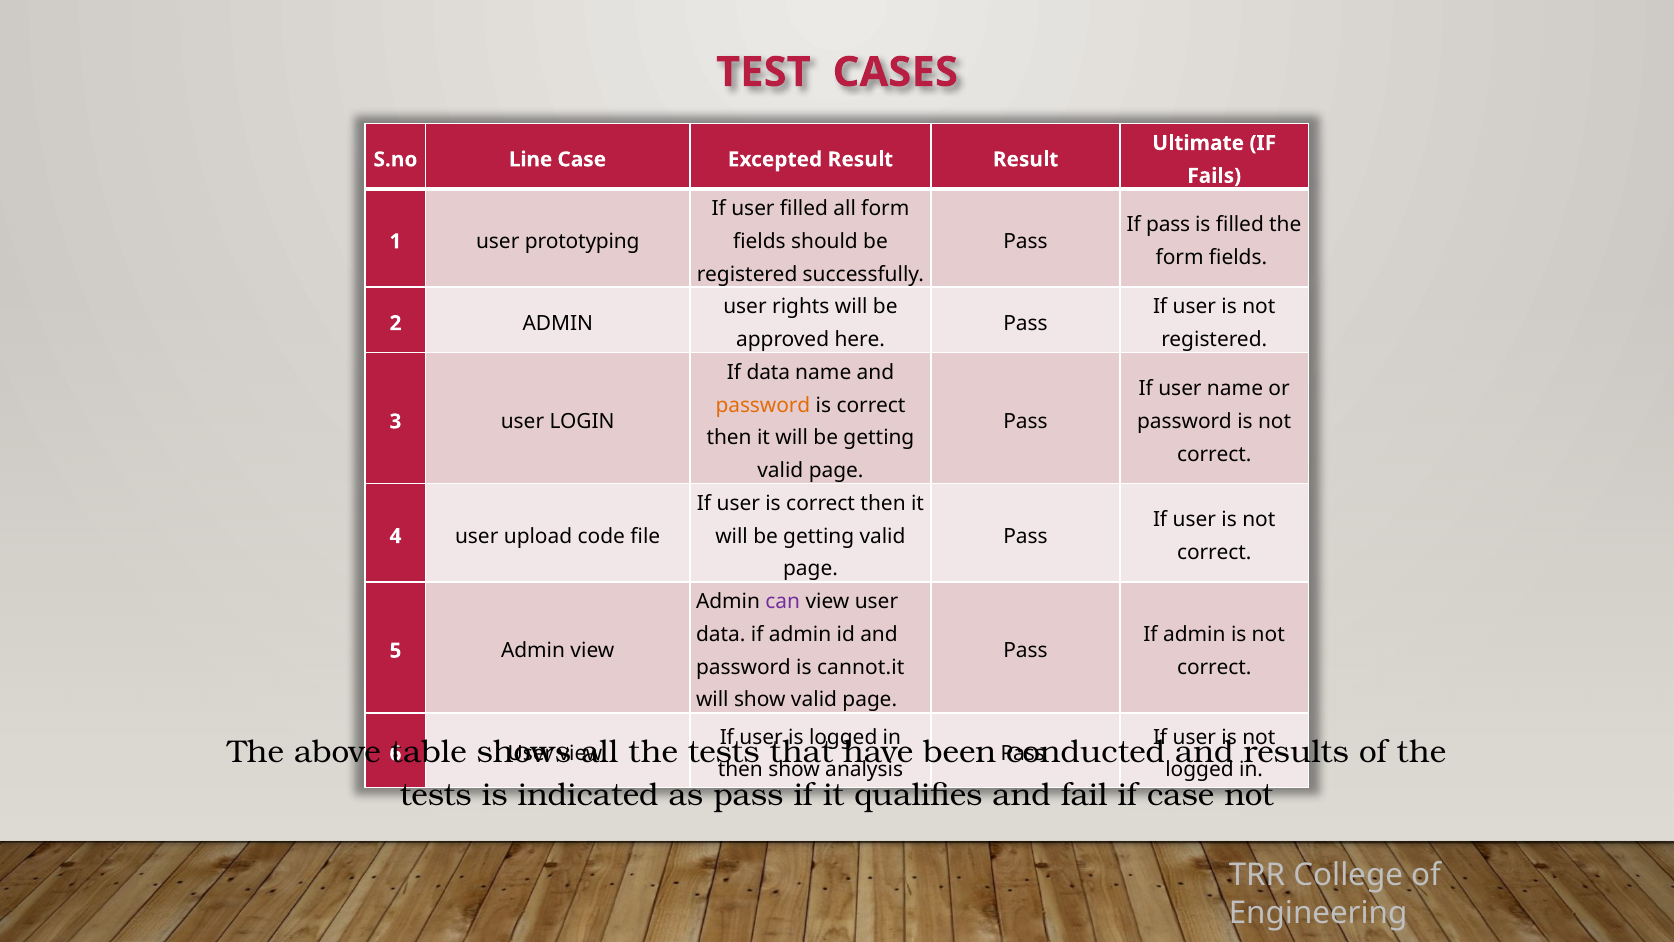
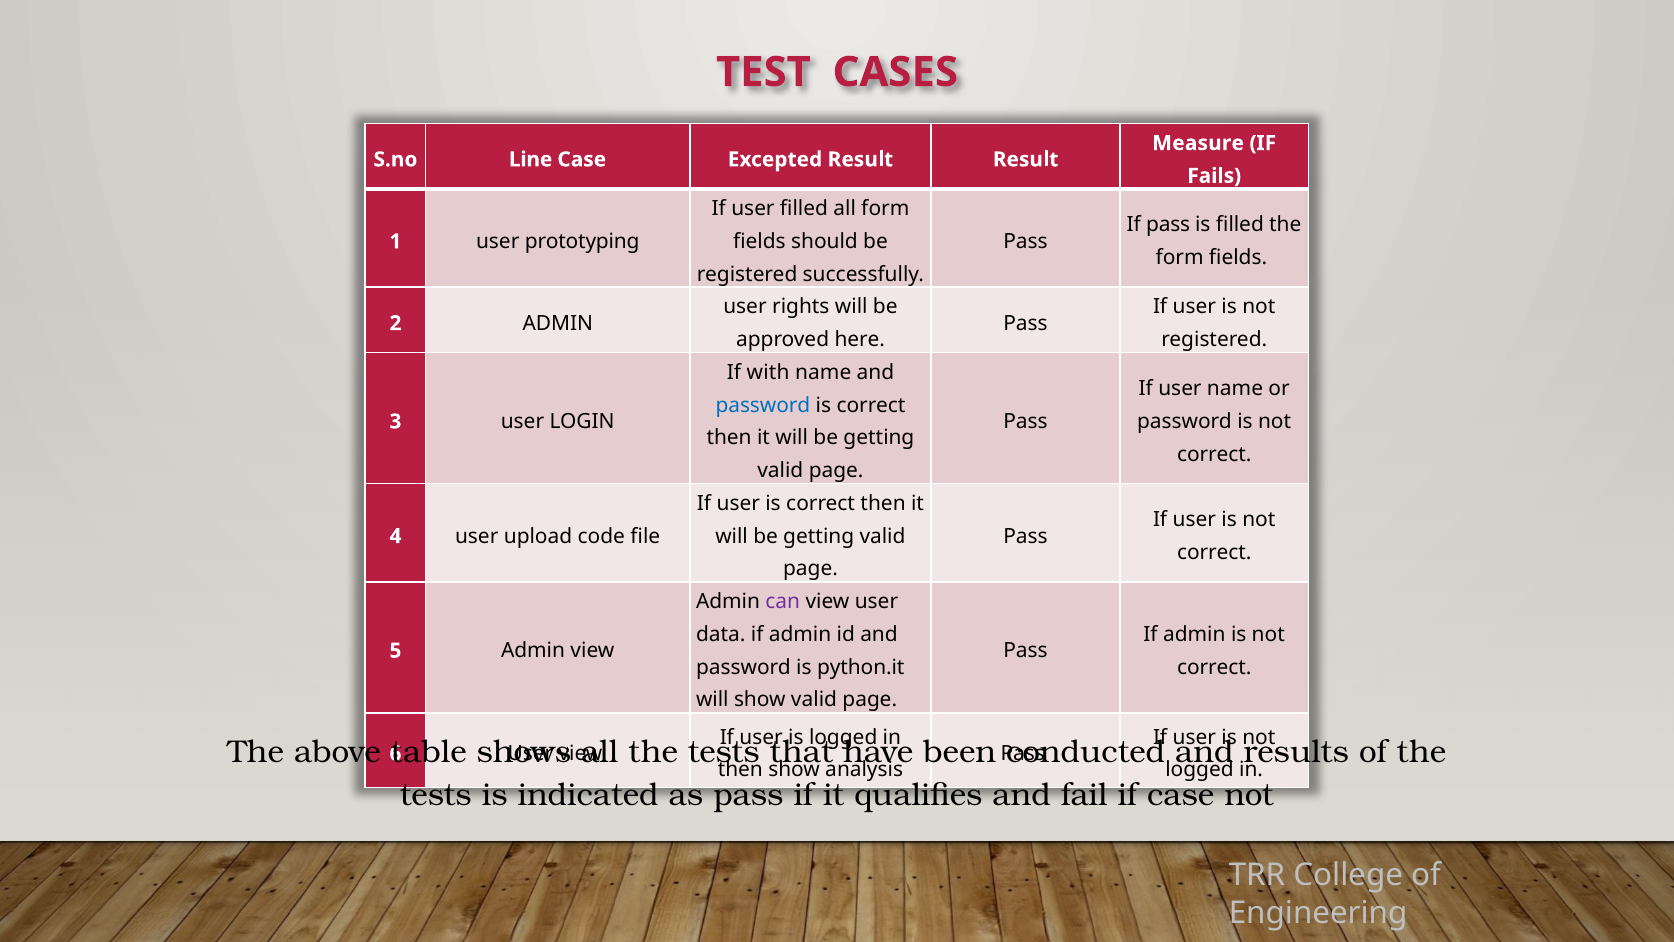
Ultimate: Ultimate -> Measure
If data: data -> with
password at (763, 405) colour: orange -> blue
cannot.it: cannot.it -> python.it
